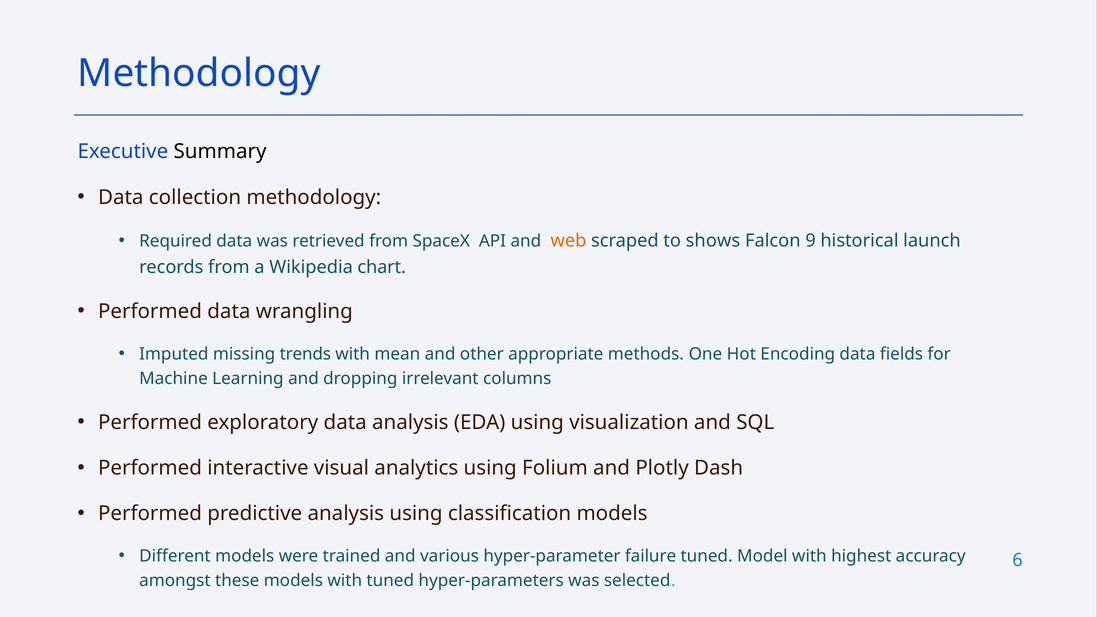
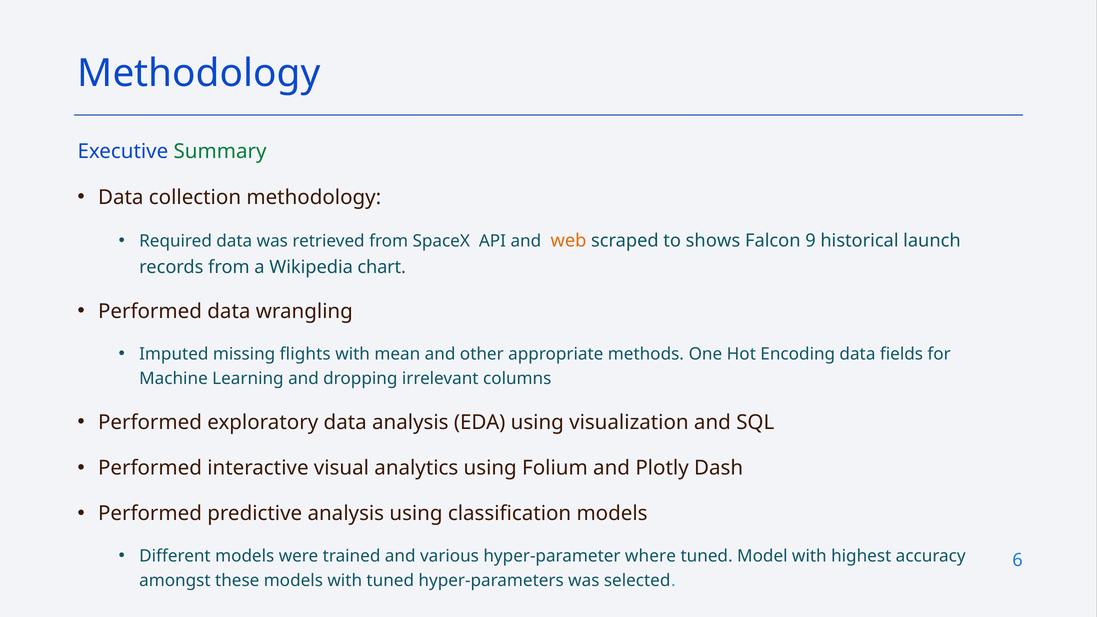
Summary colour: black -> green
trends: trends -> flights
failure: failure -> where
